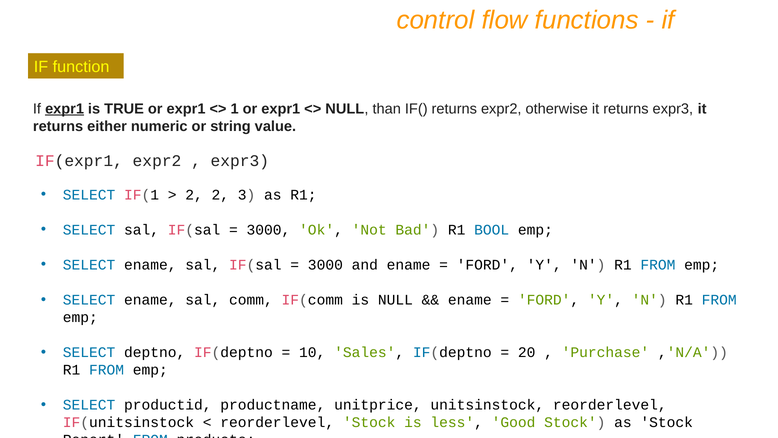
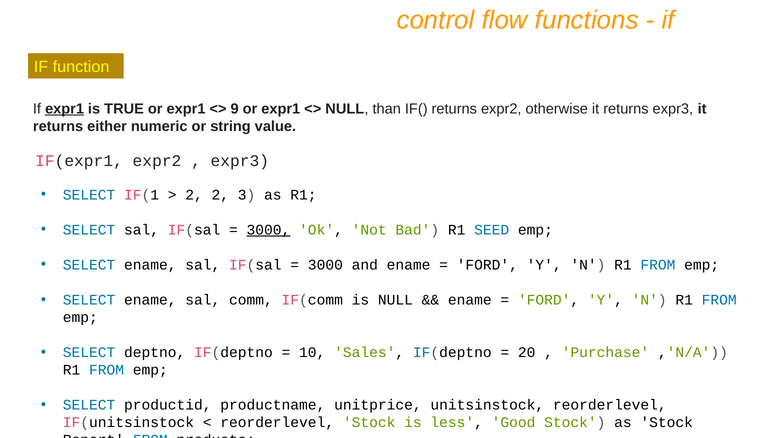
1: 1 -> 9
3000 at (268, 230) underline: none -> present
BOOL: BOOL -> SEED
